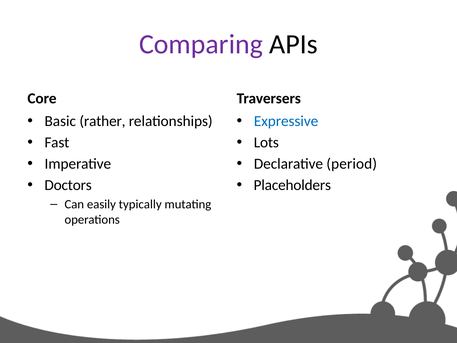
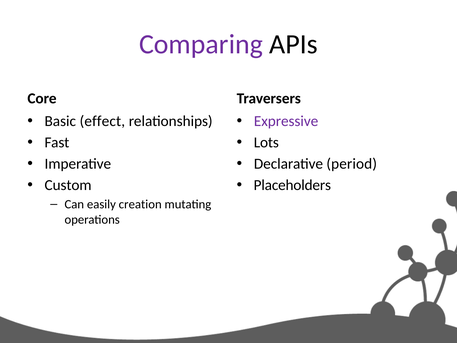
rather: rather -> effect
Expressive colour: blue -> purple
Doctors: Doctors -> Custom
typically: typically -> creation
